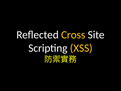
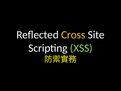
XSS colour: yellow -> light green
